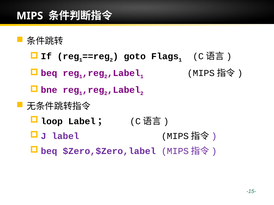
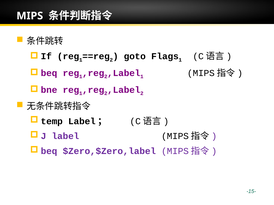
loop: loop -> temp
